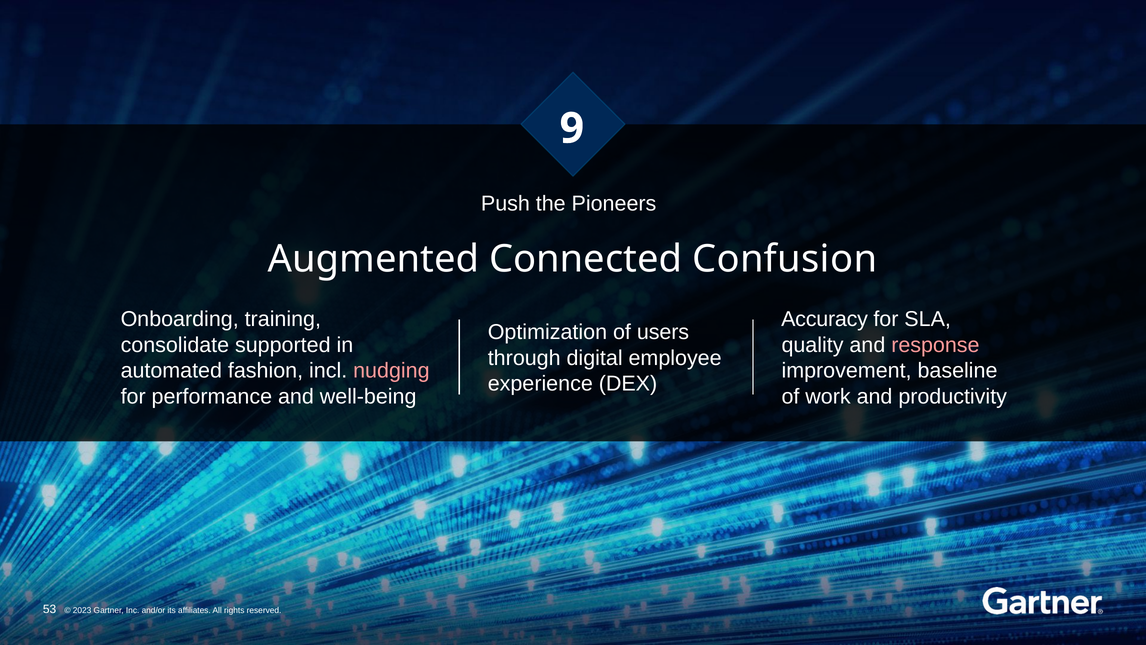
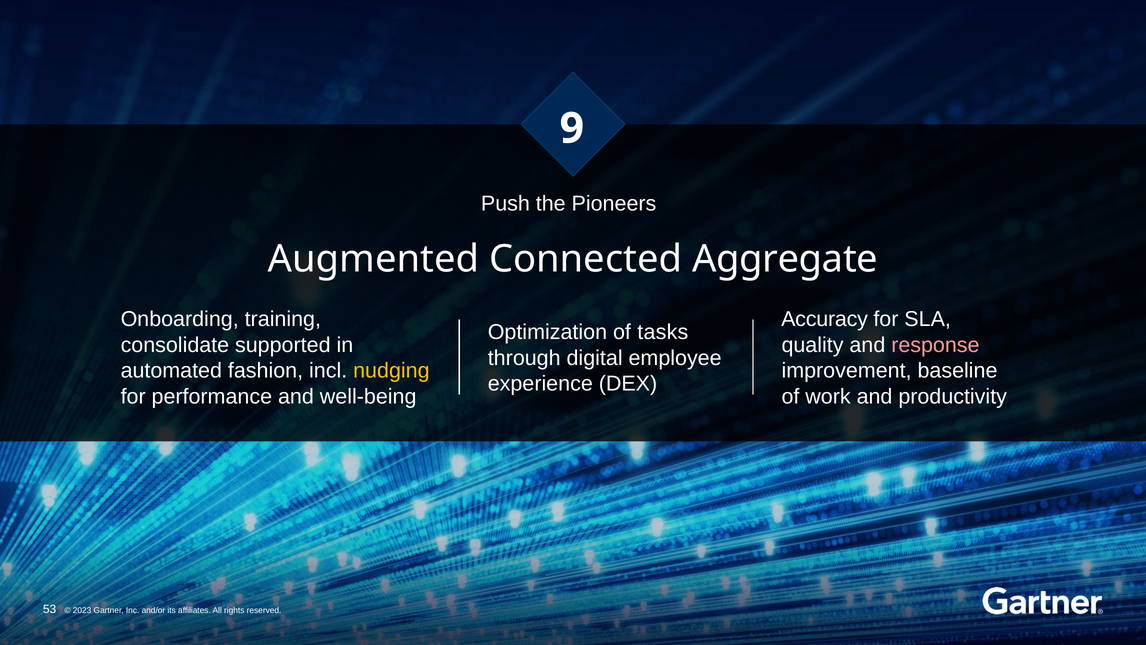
Confusion: Confusion -> Aggregate
users: users -> tasks
nudging colour: pink -> yellow
